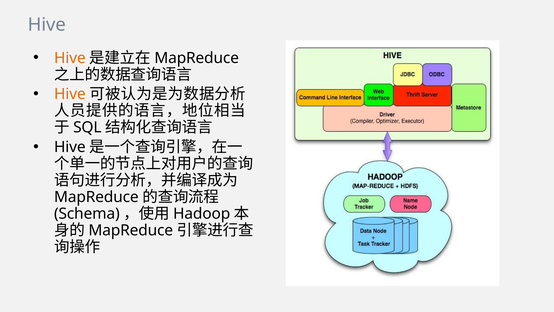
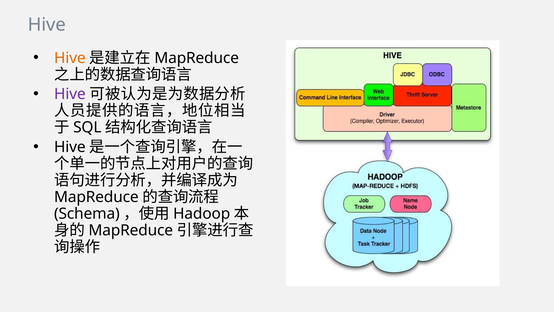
Hive at (70, 94) colour: orange -> purple
